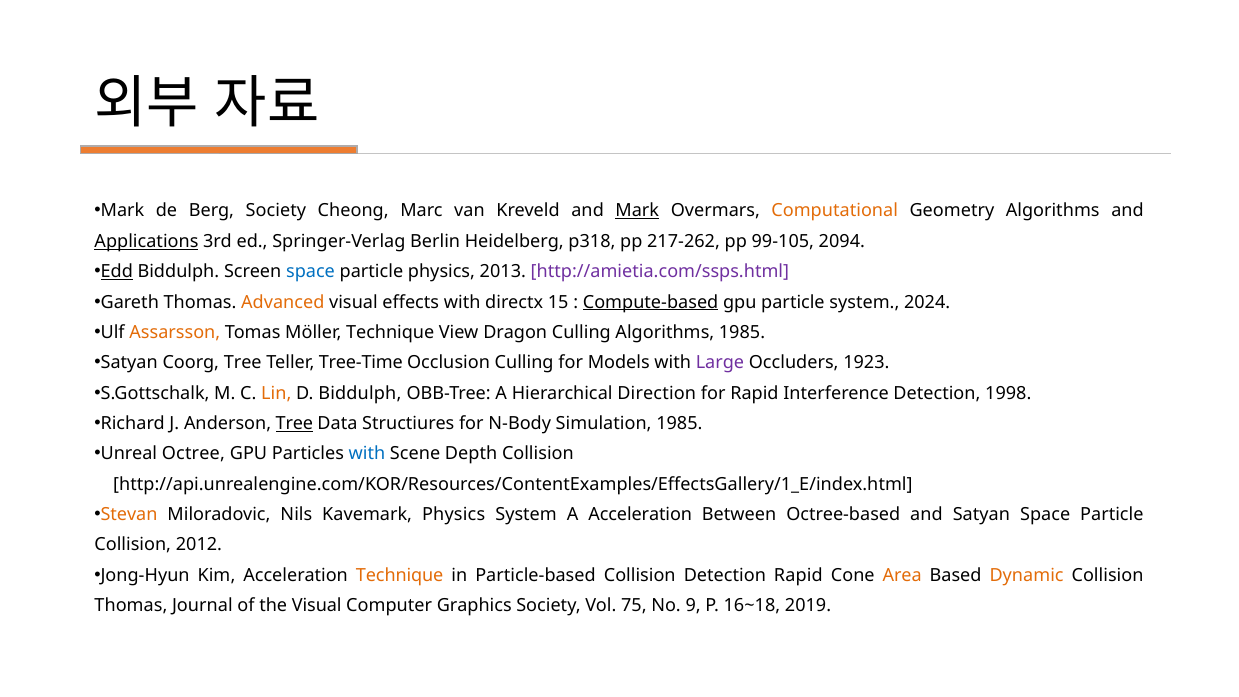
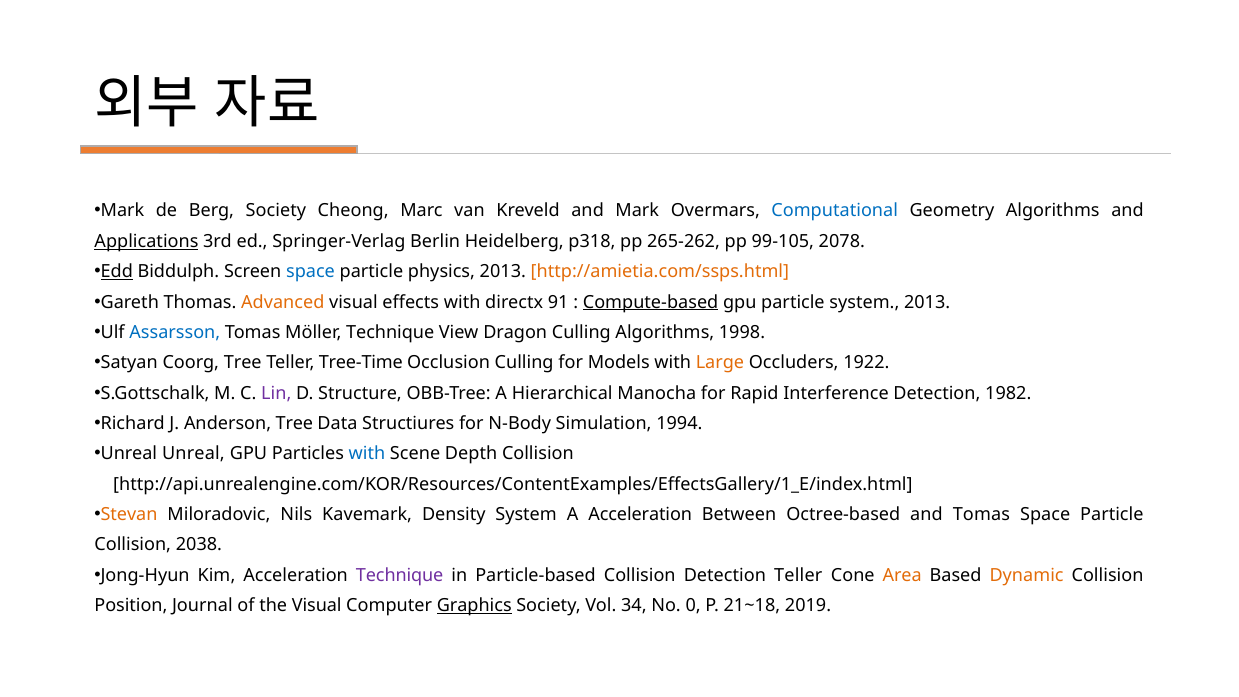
Mark at (637, 211) underline: present -> none
Computational colour: orange -> blue
217-262: 217-262 -> 265-262
2094: 2094 -> 2078
http://amietia.com/ssps.html colour: purple -> orange
15: 15 -> 91
system 2024: 2024 -> 2013
Assarsson colour: orange -> blue
Algorithms 1985: 1985 -> 1998
Large colour: purple -> orange
1923: 1923 -> 1922
Lin colour: orange -> purple
D Biddulph: Biddulph -> Structure
Direction: Direction -> Manocha
1998: 1998 -> 1982
Tree at (294, 423) underline: present -> none
Simulation 1985: 1985 -> 1994
Unreal Octree: Octree -> Unreal
Kavemark Physics: Physics -> Density
and Satyan: Satyan -> Tomas
2012: 2012 -> 2038
Technique at (400, 575) colour: orange -> purple
Detection Rapid: Rapid -> Teller
Thomas at (131, 606): Thomas -> Position
Graphics underline: none -> present
75: 75 -> 34
9: 9 -> 0
16~18: 16~18 -> 21~18
